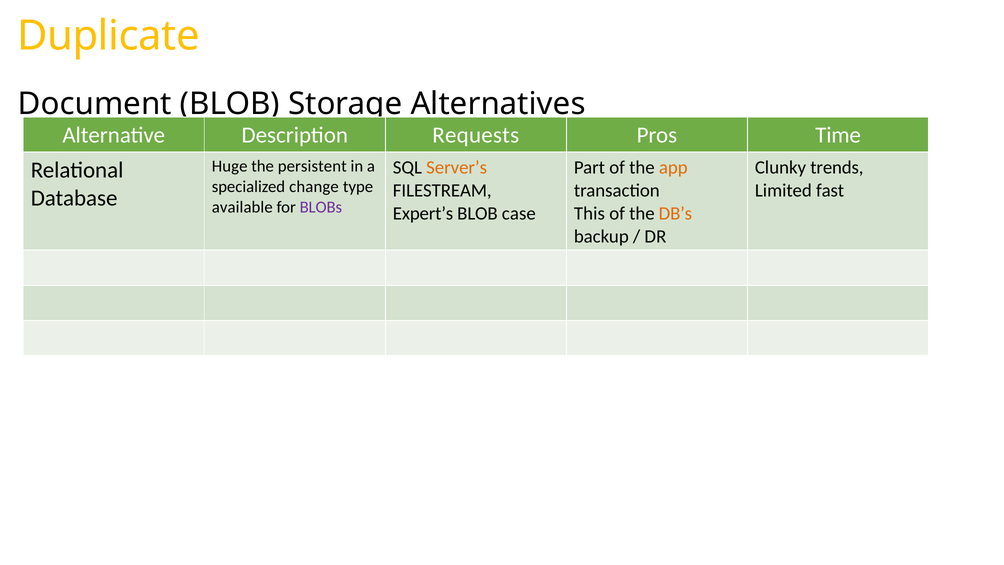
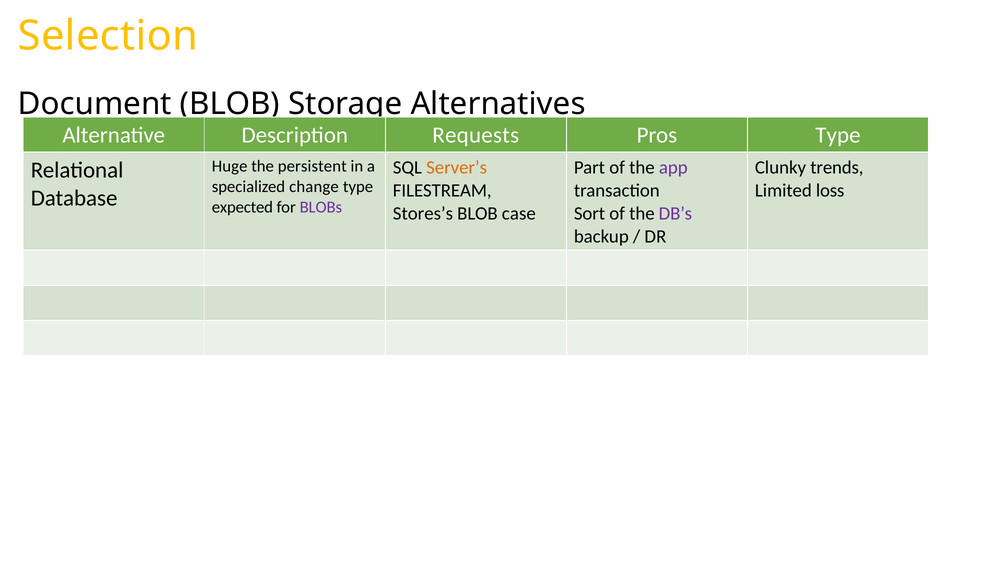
Duplicate: Duplicate -> Selection
Pros Time: Time -> Type
app colour: orange -> purple
fast: fast -> loss
available: available -> expected
Expert’s: Expert’s -> Stores’s
This: This -> Sort
DB’s colour: orange -> purple
